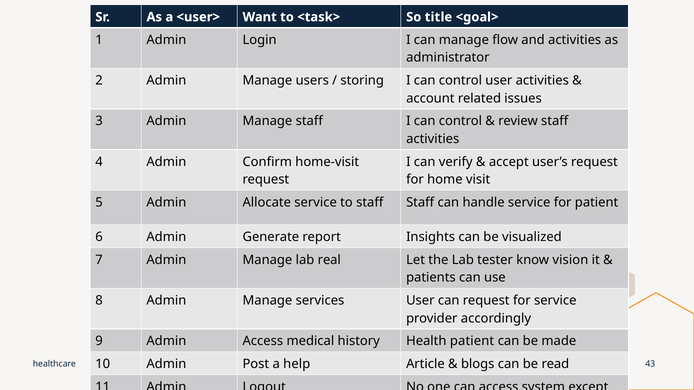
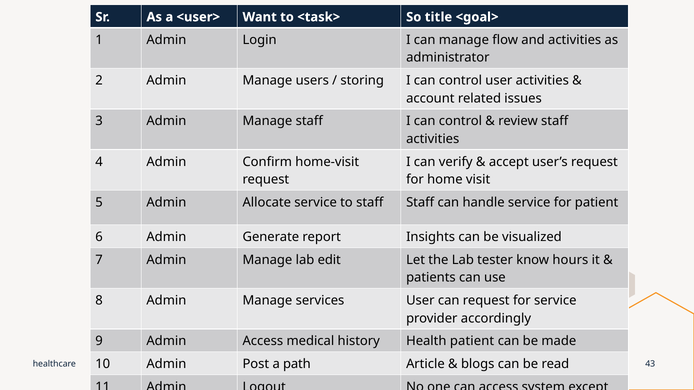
real: real -> edit
vision: vision -> hours
help: help -> path
